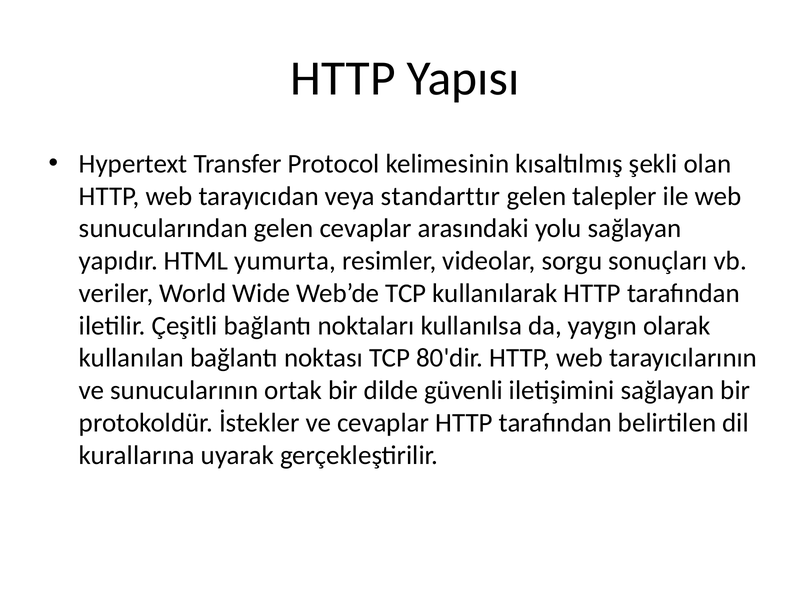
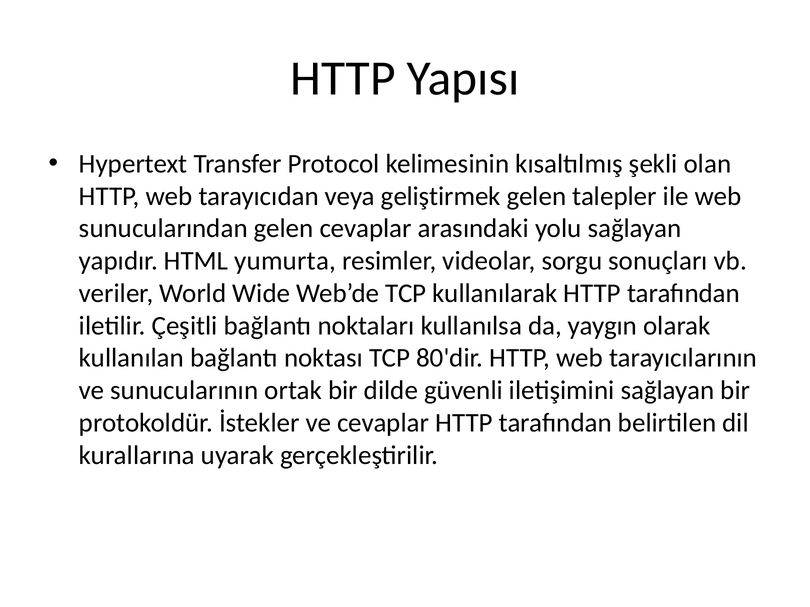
standarttır: standarttır -> geliştirmek
